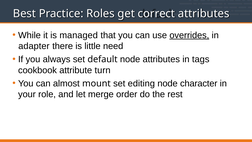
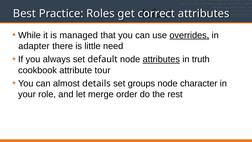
attributes at (161, 59) underline: none -> present
tags: tags -> truth
turn: turn -> tour
mount: mount -> details
editing: editing -> groups
